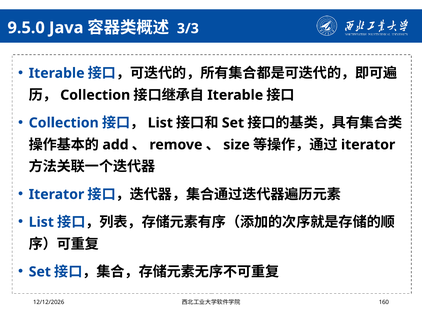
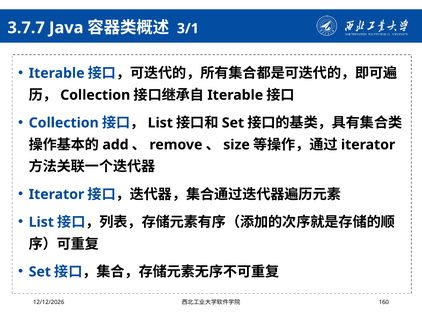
9.5.0: 9.5.0 -> 3.7.7
3/3: 3/3 -> 3/1
